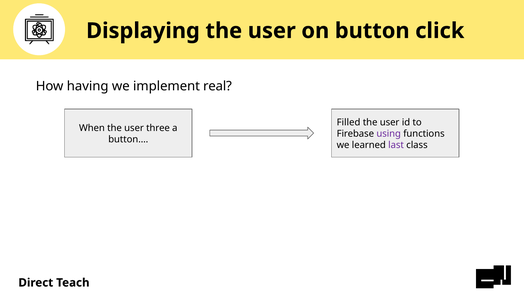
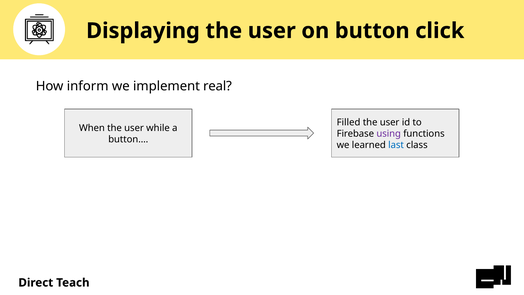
having: having -> inform
three: three -> while
last colour: purple -> blue
